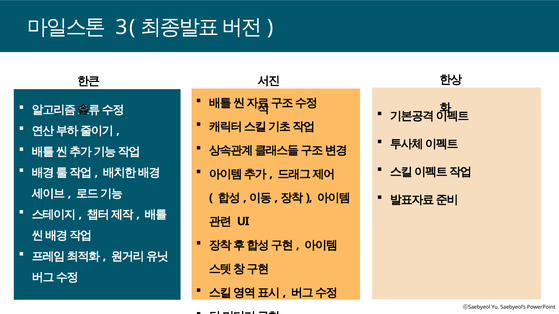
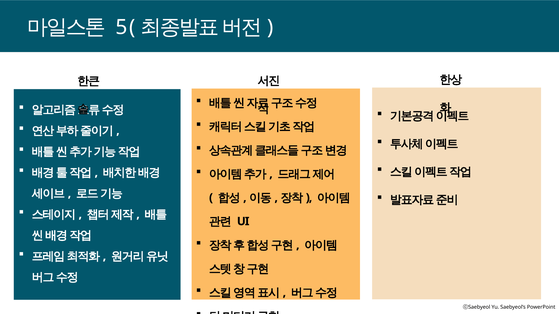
3: 3 -> 5
